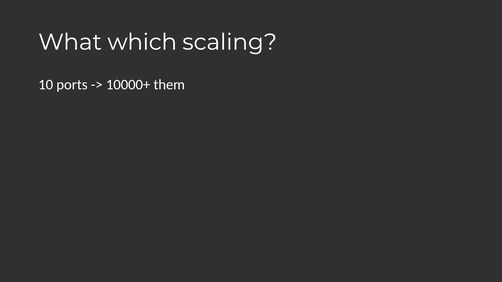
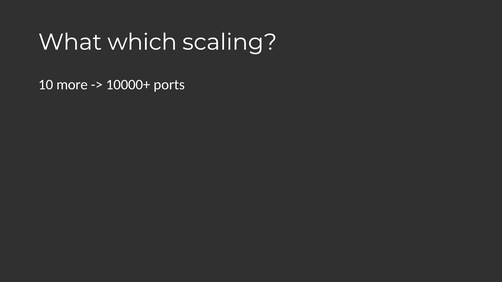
ports: ports -> more
them: them -> ports
